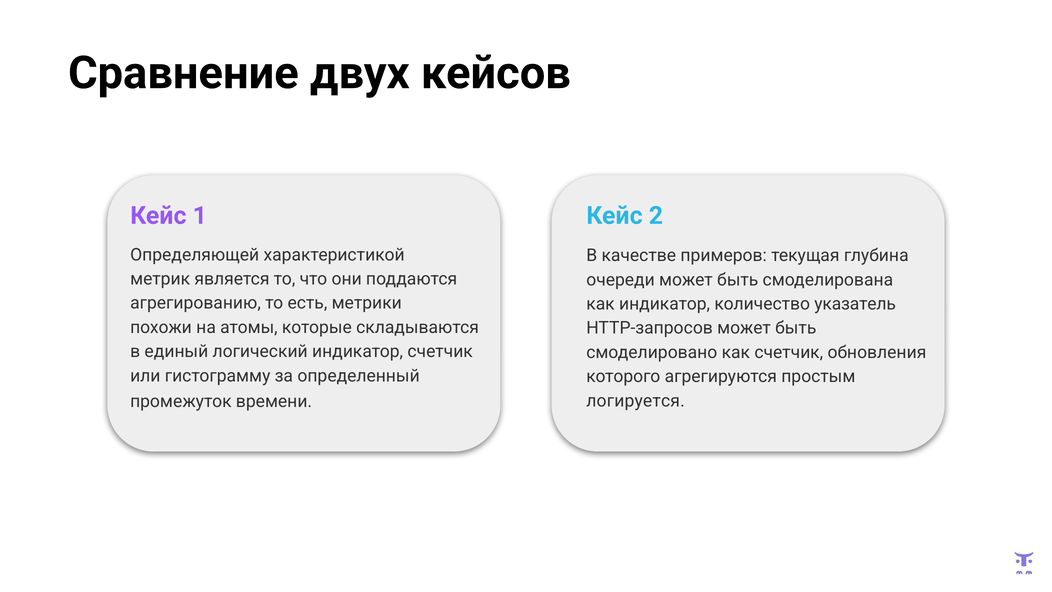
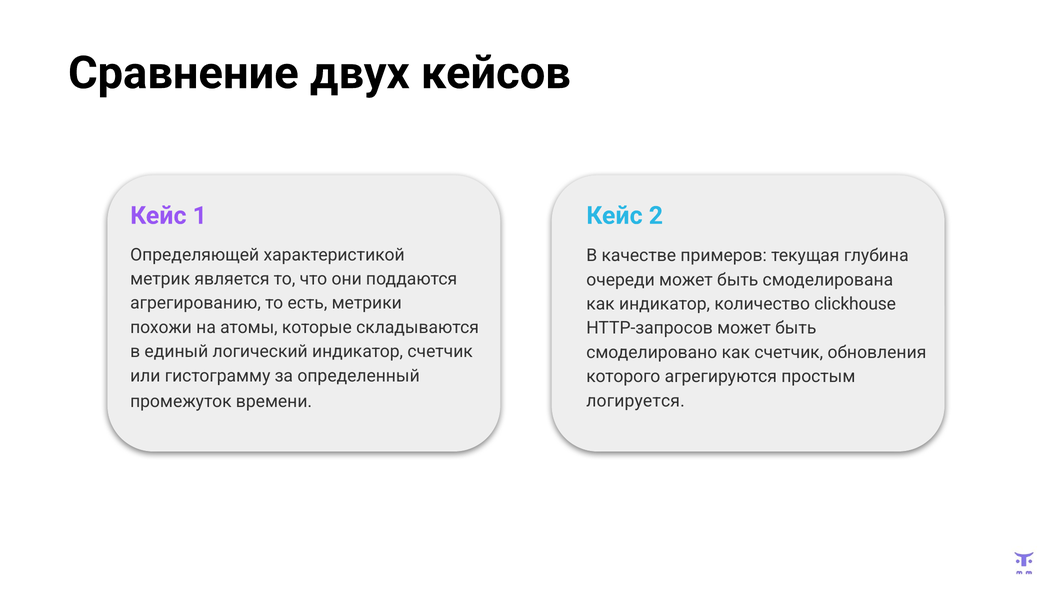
указатель: указатель -> clickhouse
